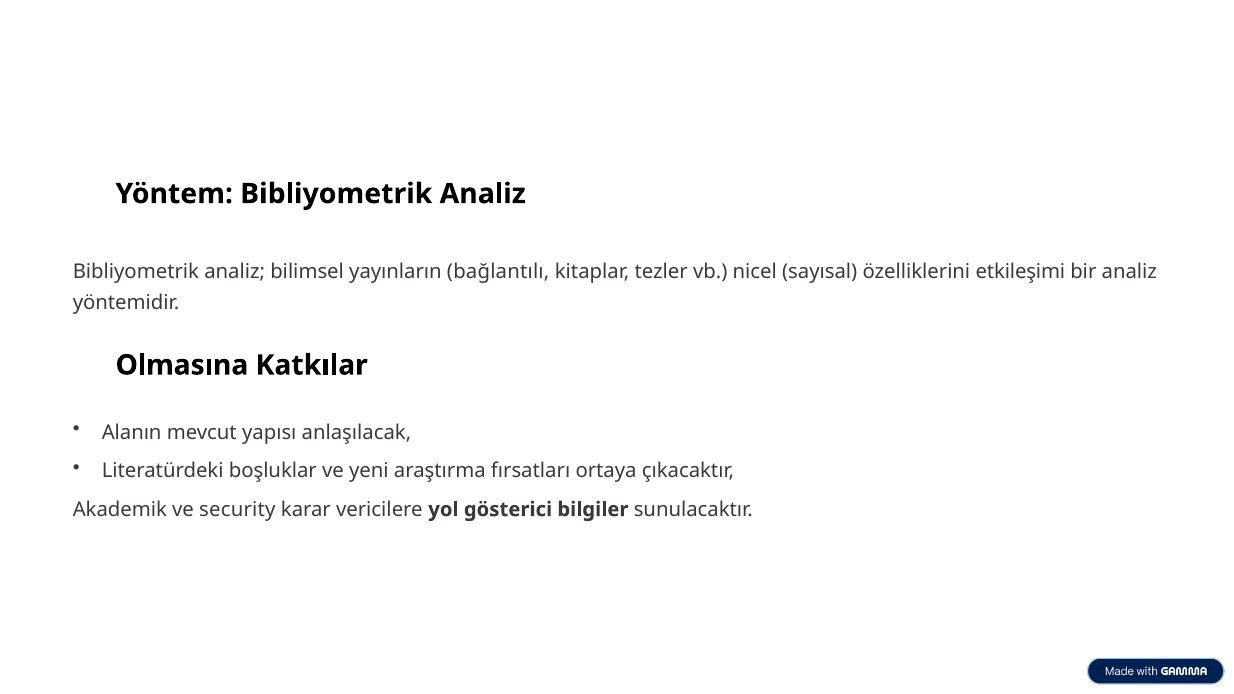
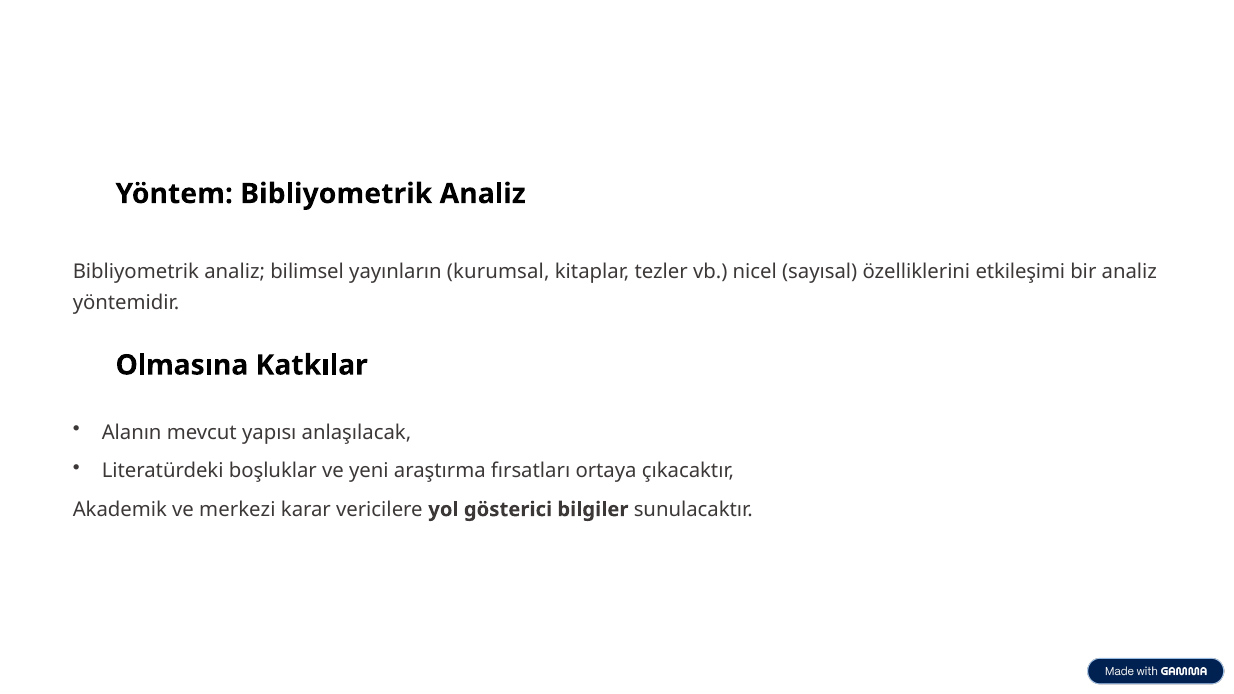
bağlantılı: bağlantılı -> kurumsal
security: security -> merkezi
